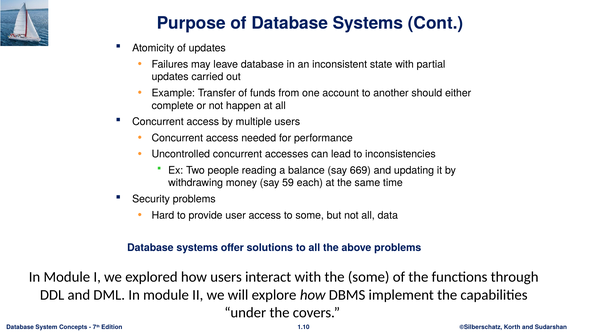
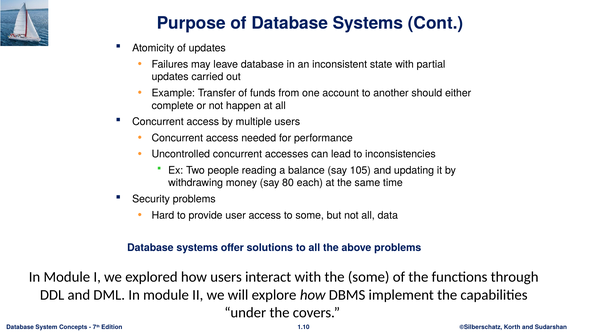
669: 669 -> 105
59: 59 -> 80
